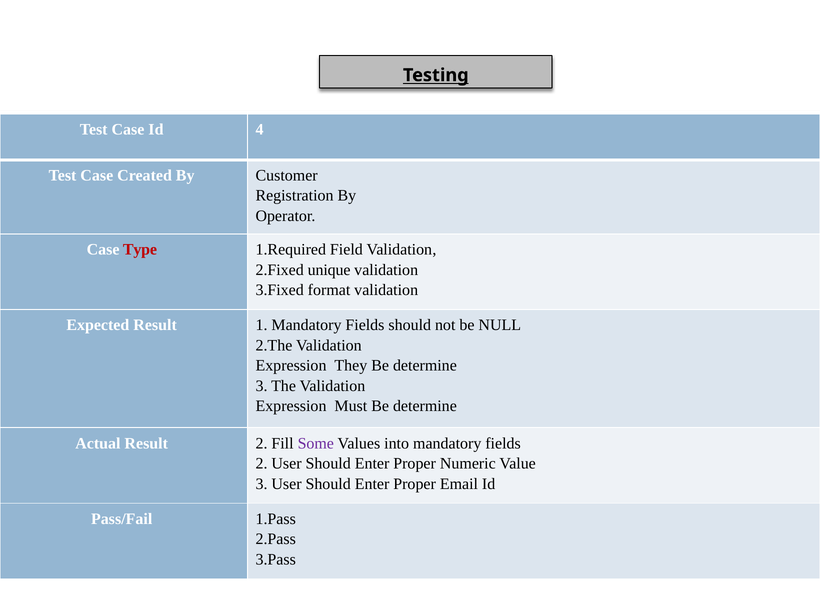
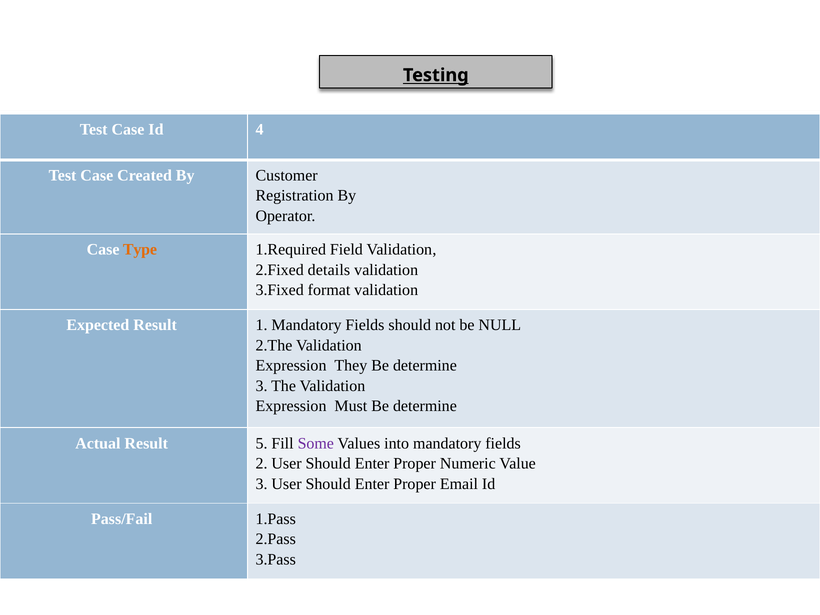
Type colour: red -> orange
unique: unique -> details
Result 2: 2 -> 5
